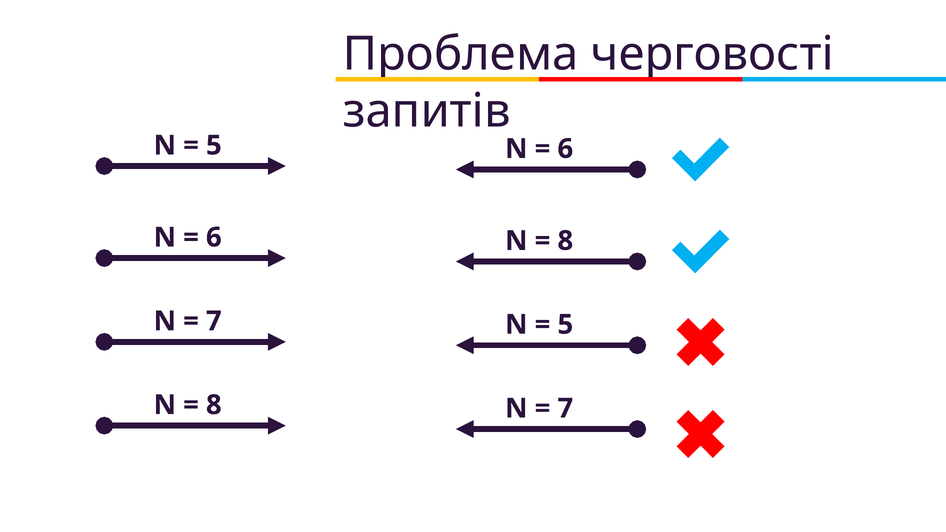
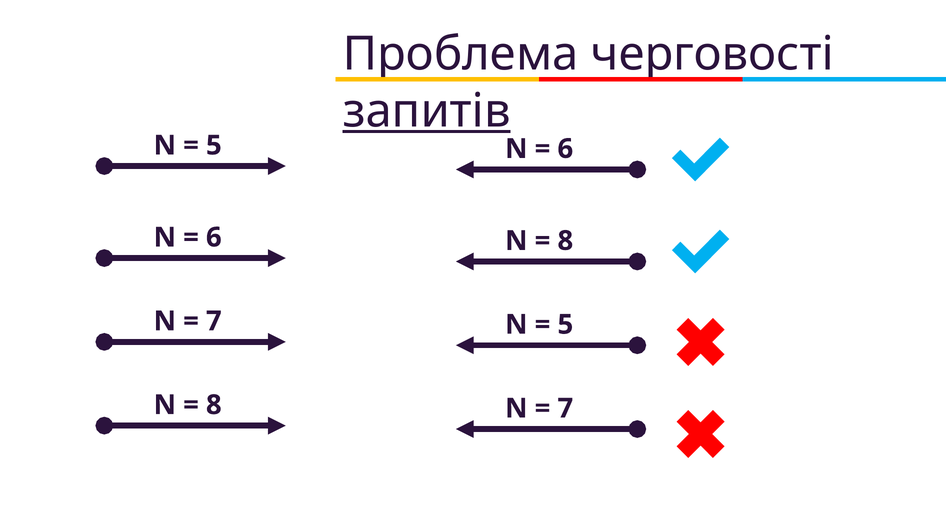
запитів underline: none -> present
